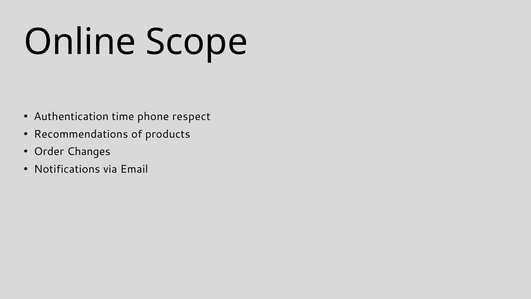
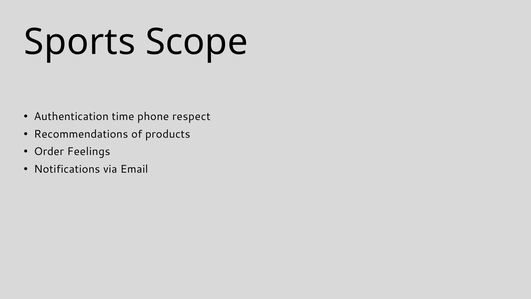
Online: Online -> Sports
Changes: Changes -> Feelings
